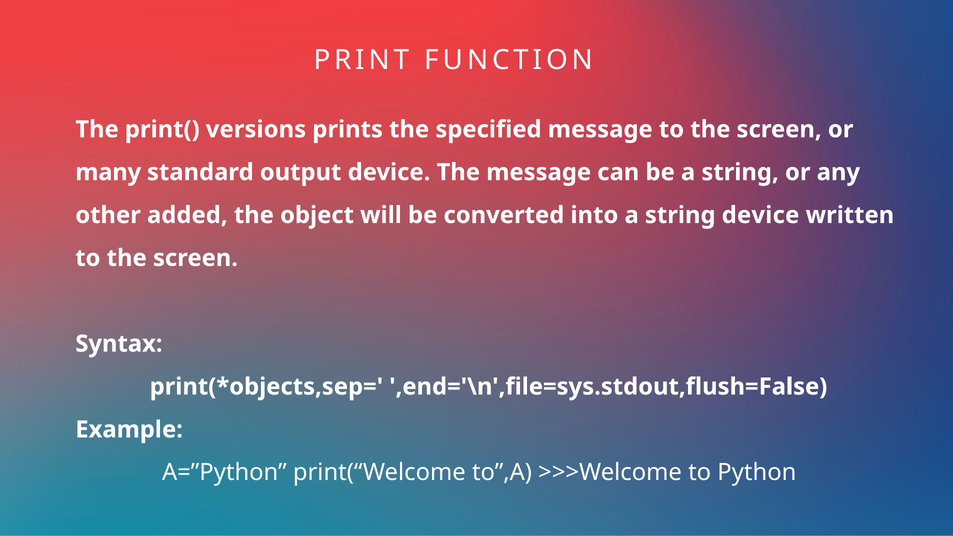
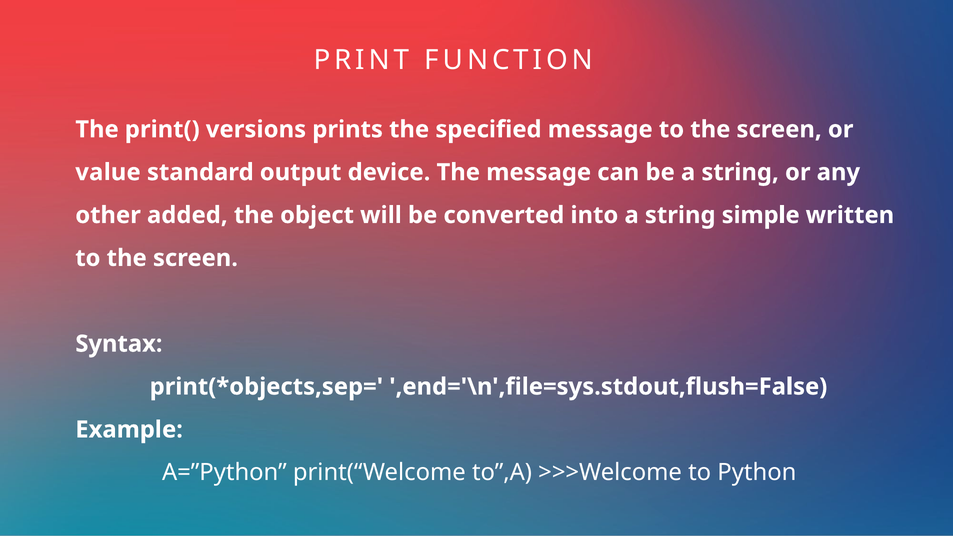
many: many -> value
string device: device -> simple
